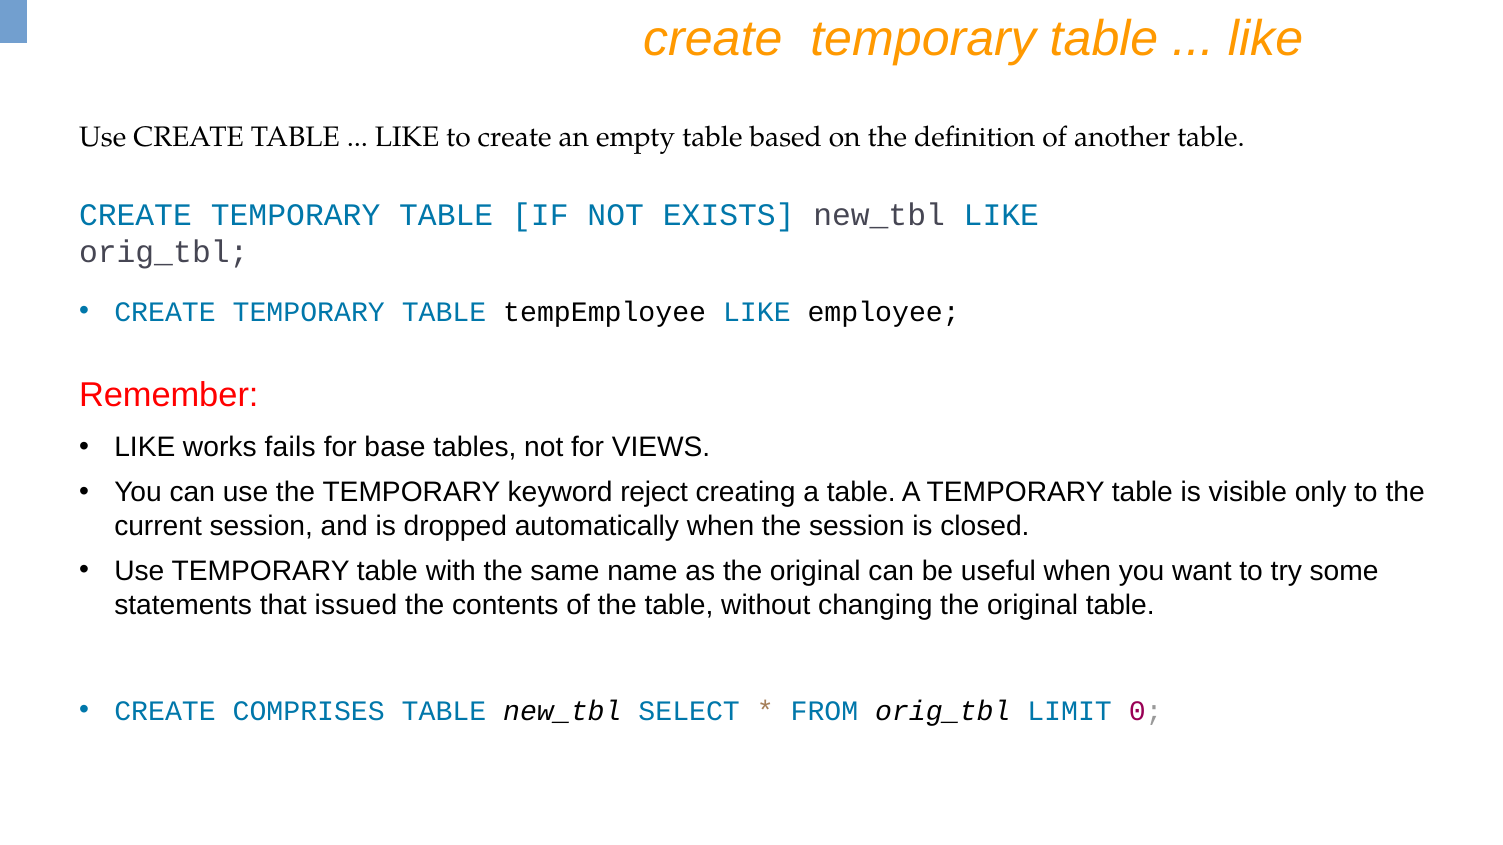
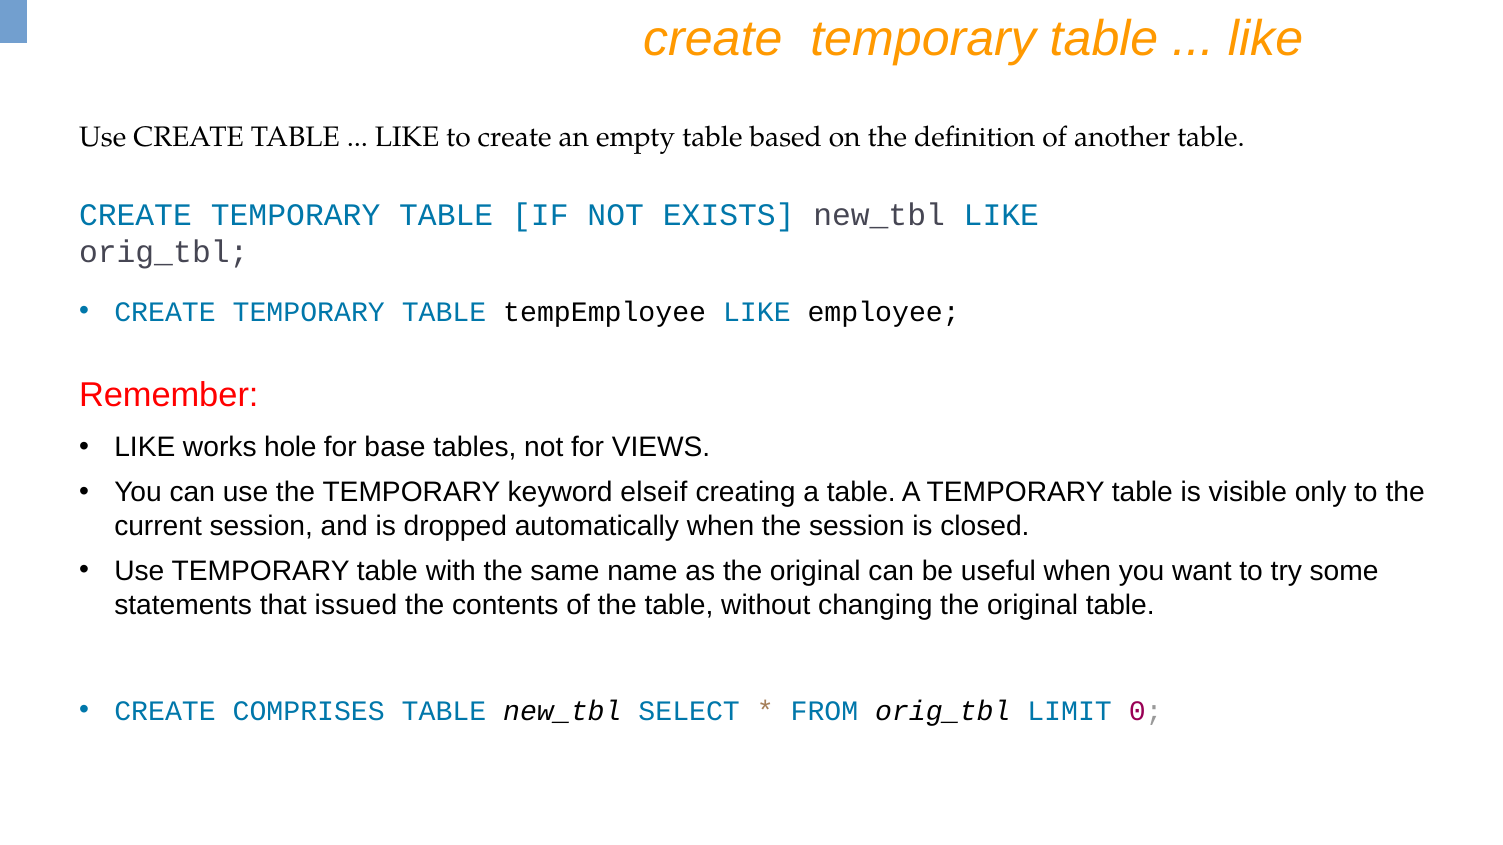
fails: fails -> hole
reject: reject -> elseif
